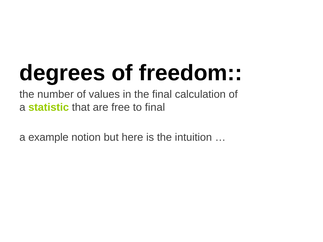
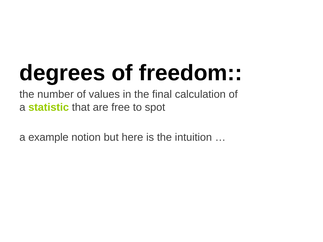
to final: final -> spot
